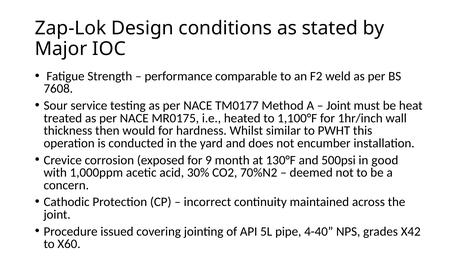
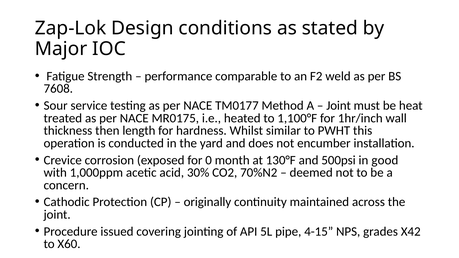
would: would -> length
9: 9 -> 0
incorrect: incorrect -> originally
4-40: 4-40 -> 4-15
